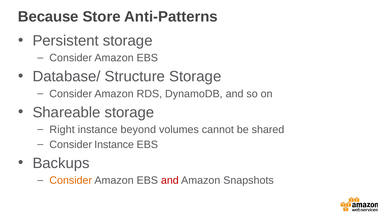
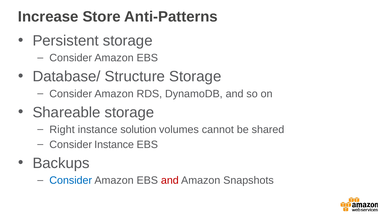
Because: Because -> Increase
beyond: beyond -> solution
Consider at (71, 180) colour: orange -> blue
